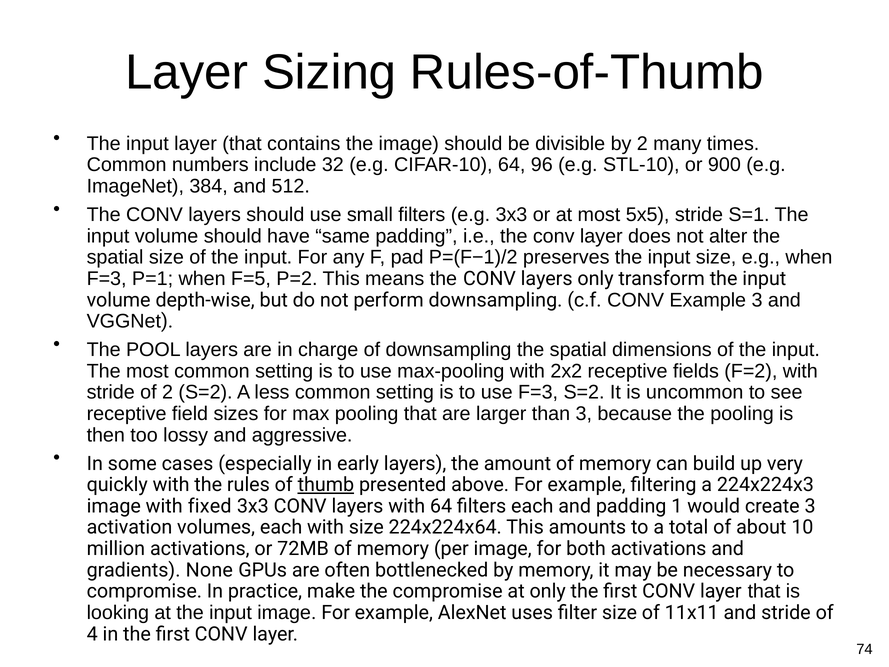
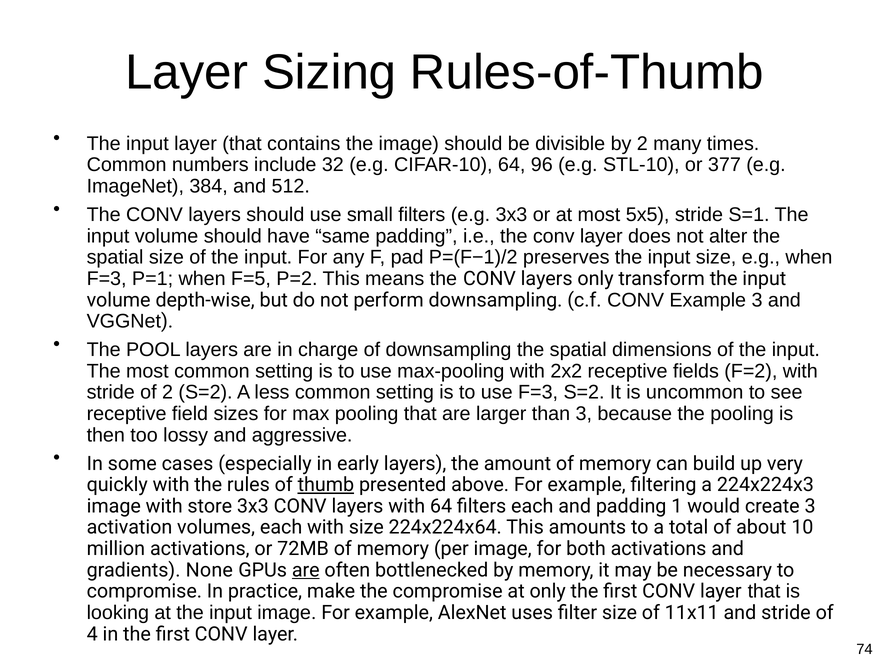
900: 900 -> 377
fixed: fixed -> store
are at (306, 570) underline: none -> present
